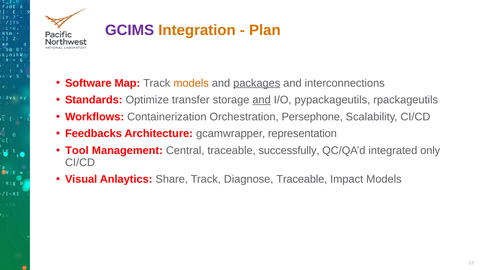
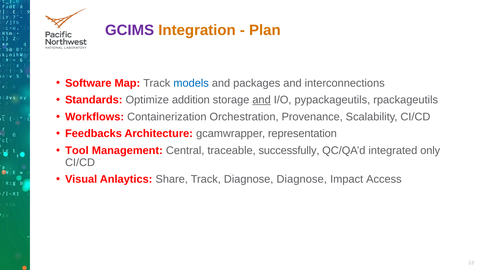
models at (191, 83) colour: orange -> blue
packages underline: present -> none
transfer: transfer -> addition
Persephone: Persephone -> Provenance
Diagnose Traceable: Traceable -> Diagnose
Impact Models: Models -> Access
